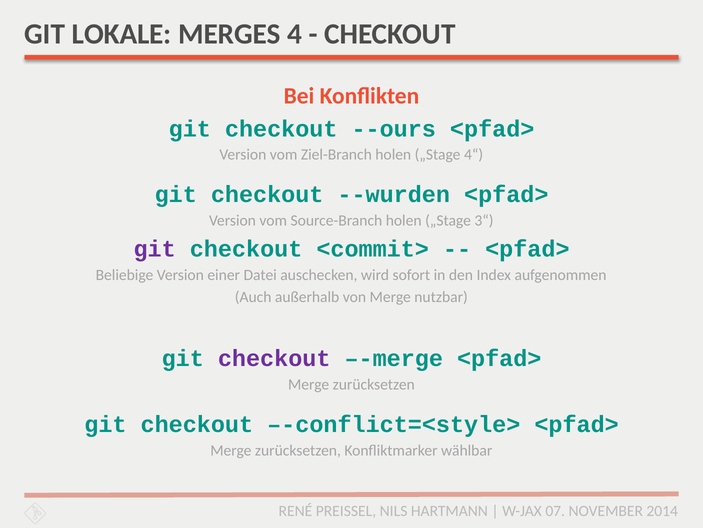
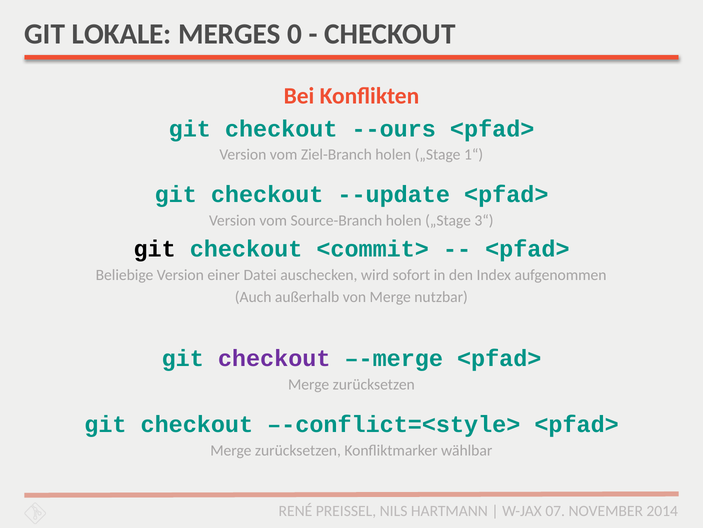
4: 4 -> 0
4“: 4“ -> 1“
--wurden: --wurden -> --update
git at (155, 249) colour: purple -> black
